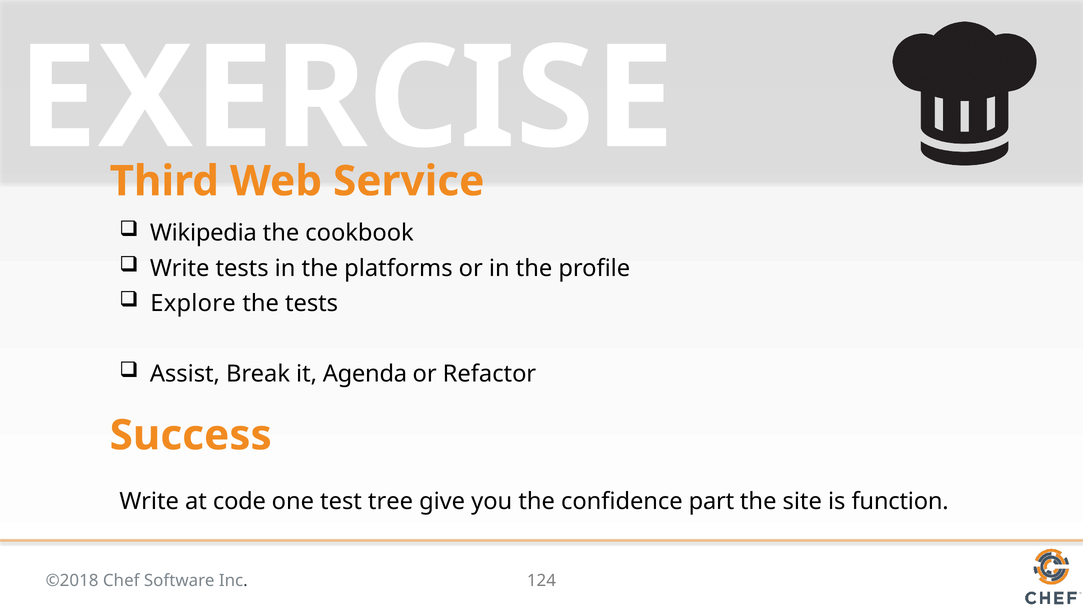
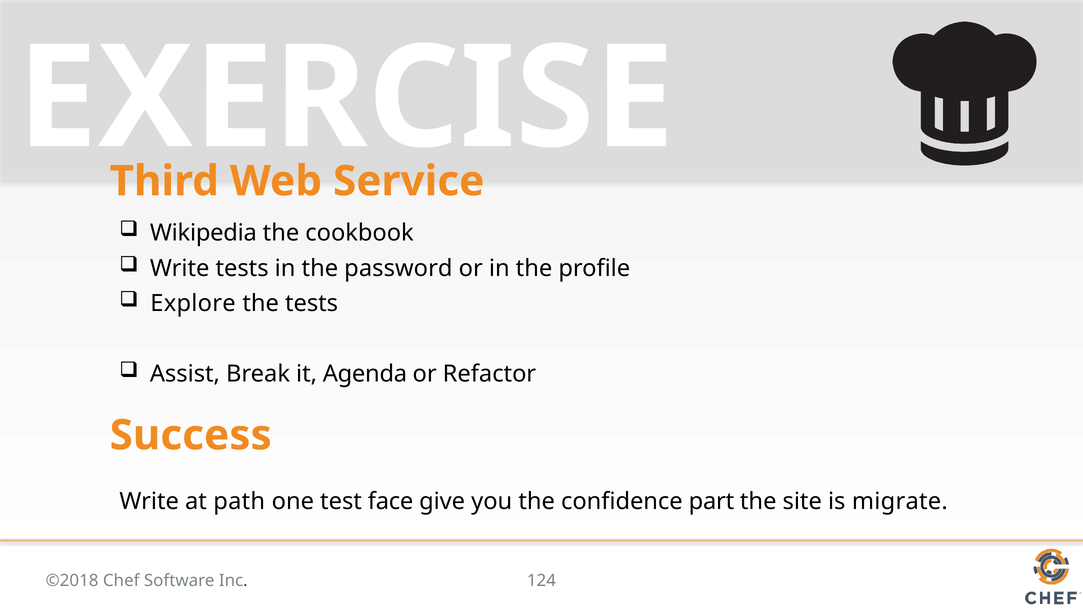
platforms: platforms -> password
code: code -> path
tree: tree -> face
function: function -> migrate
